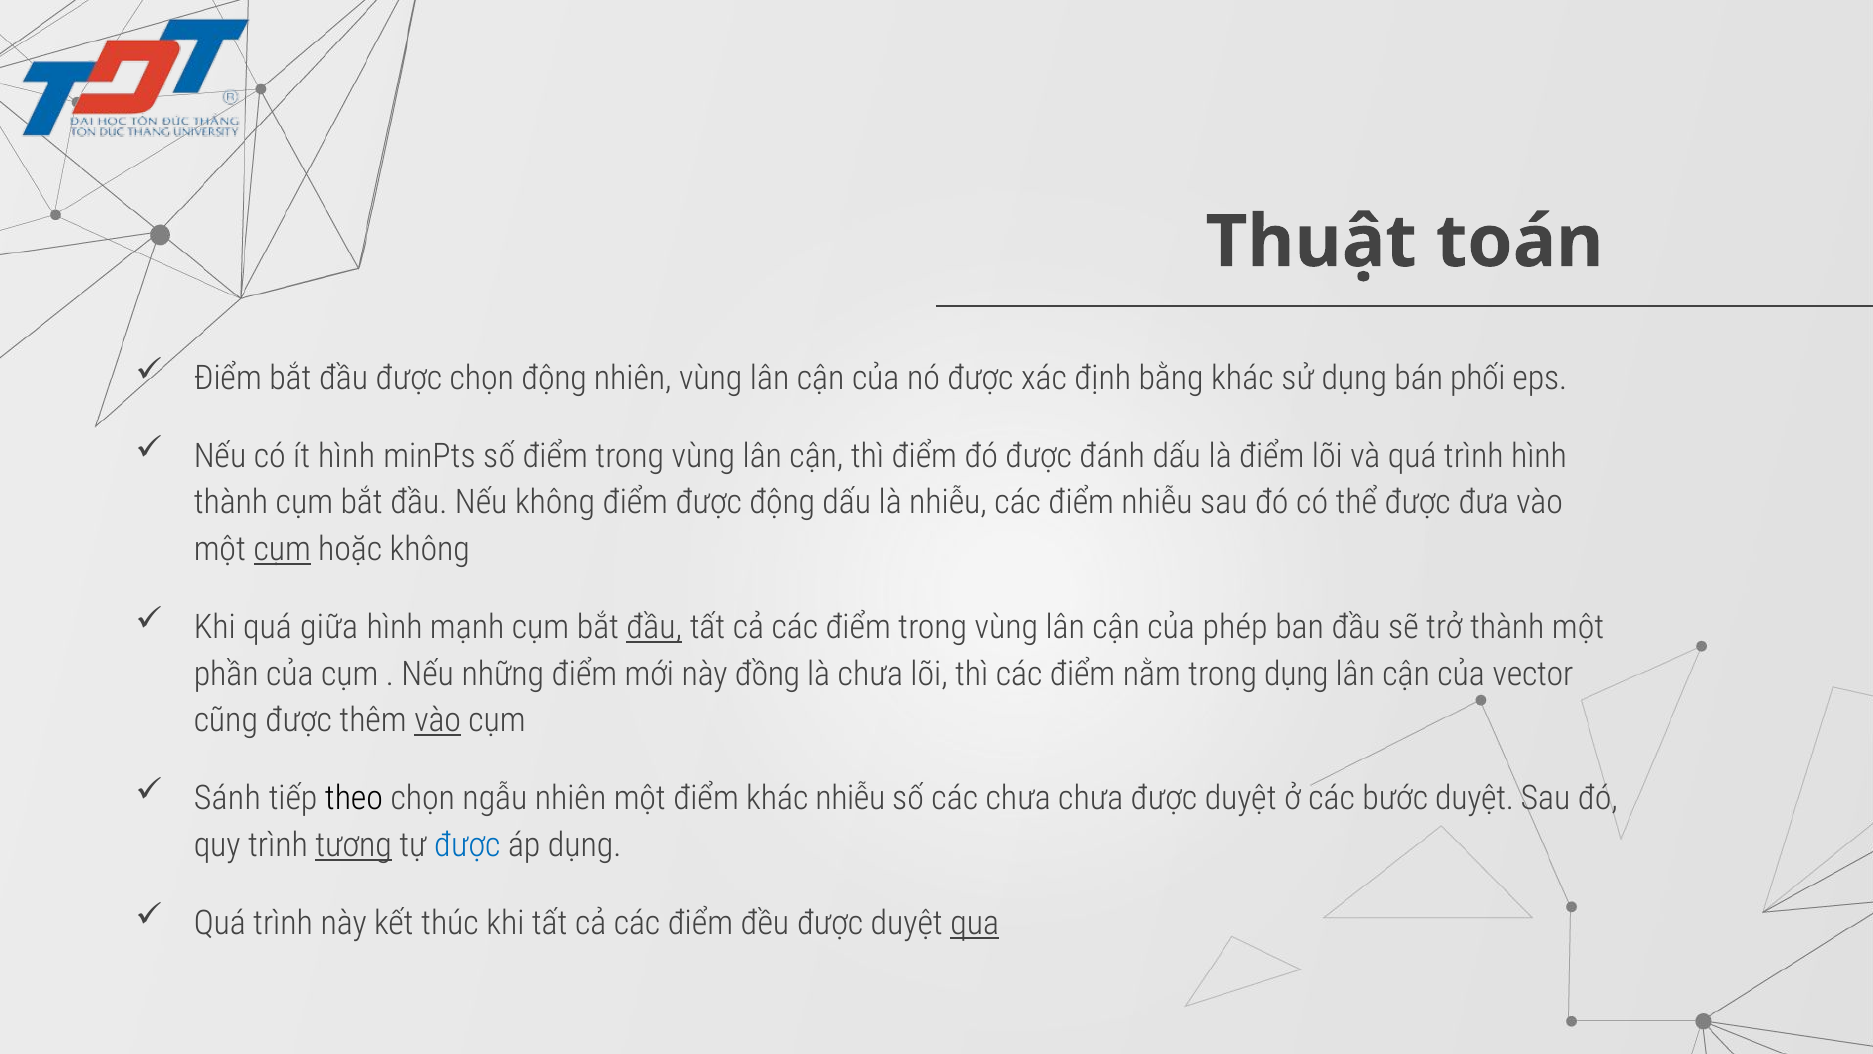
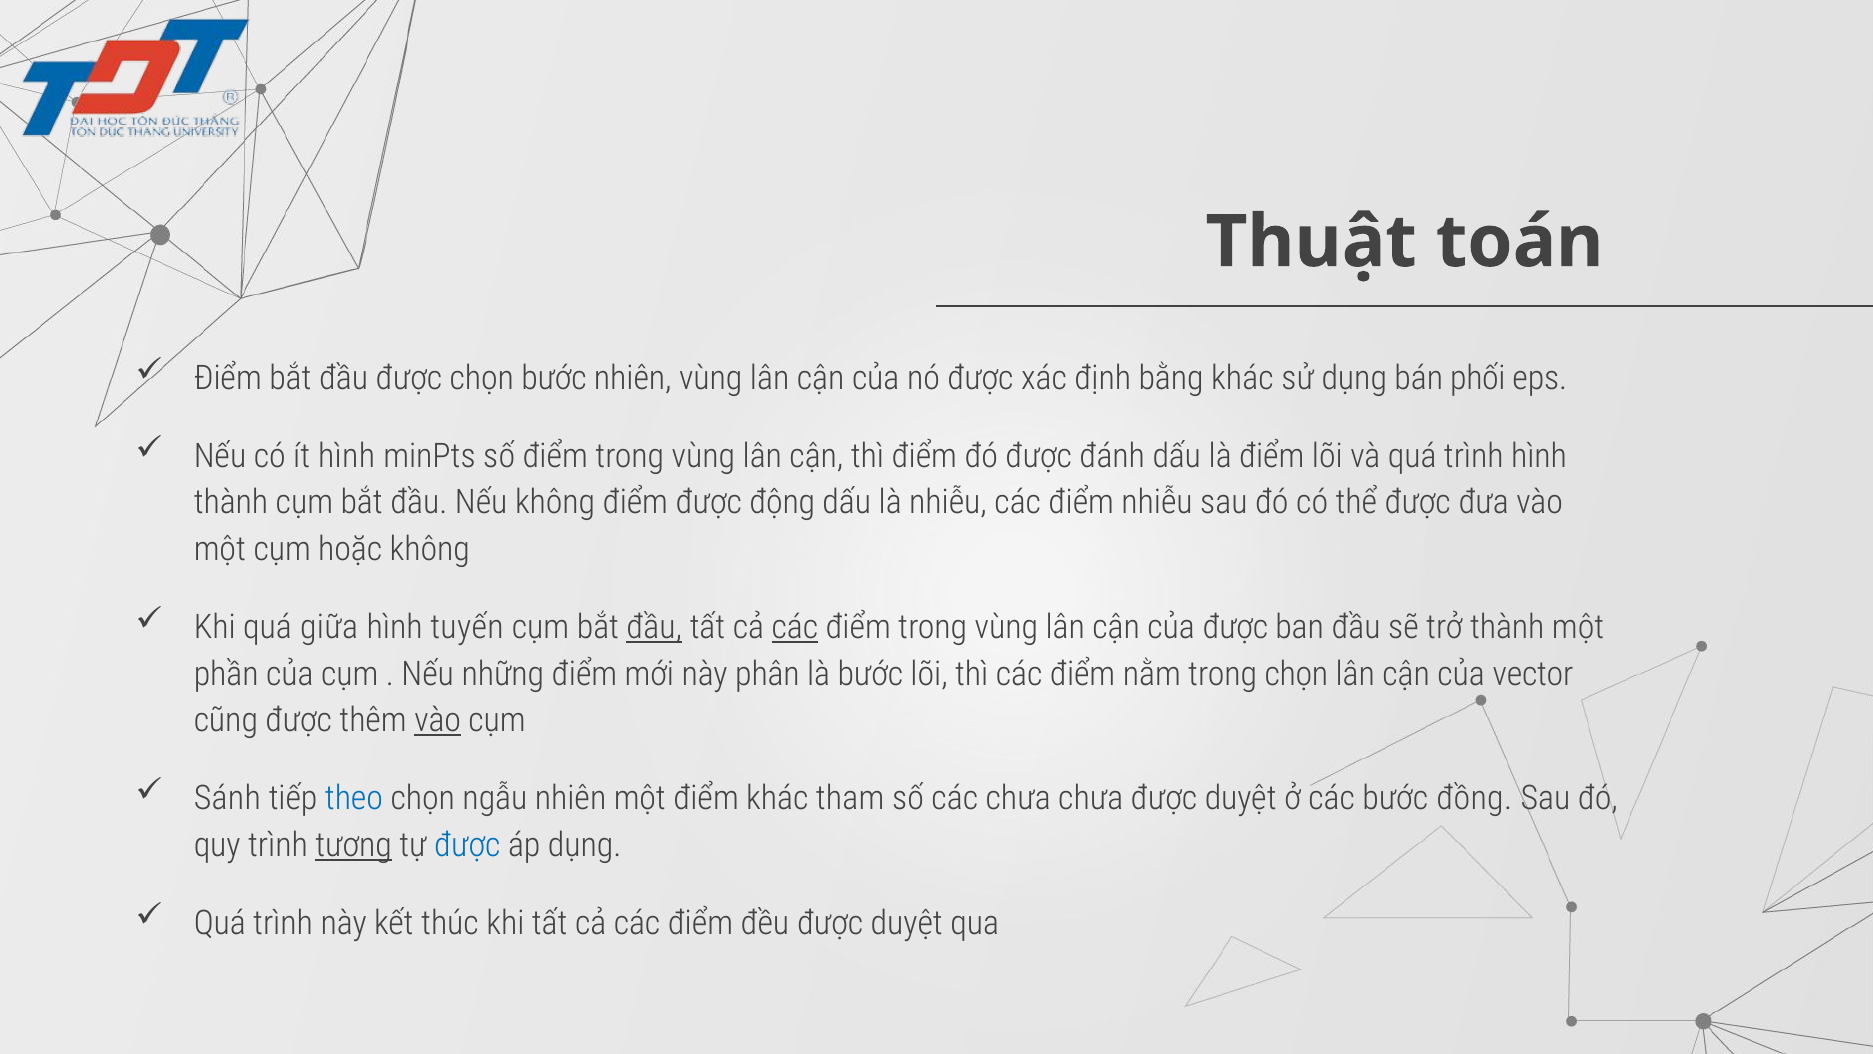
chọn động: động -> bước
cụm at (282, 549) underline: present -> none
mạnh: mạnh -> tuyến
các at (795, 627) underline: none -> present
của phép: phép -> được
đồng: đồng -> phân
là chưa: chưa -> bước
trong dụng: dụng -> chọn
theo colour: black -> blue
khác nhiễu: nhiễu -> tham
bước duyệt: duyệt -> đồng
qua underline: present -> none
